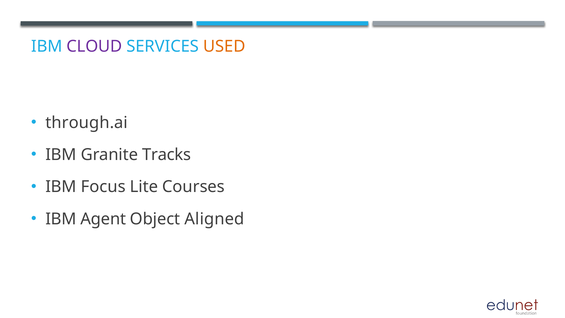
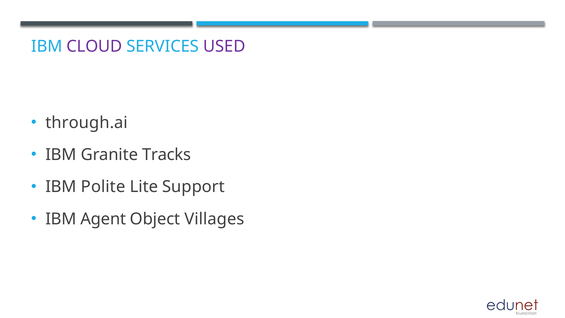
USED colour: orange -> purple
Focus: Focus -> Polite
Courses: Courses -> Support
Aligned: Aligned -> Villages
